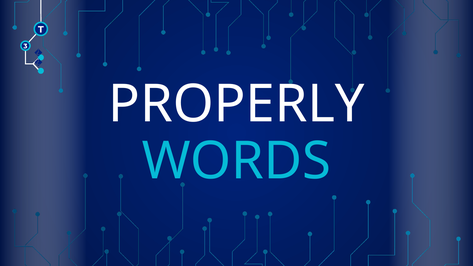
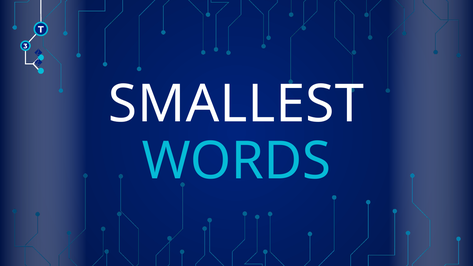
PROPERLY: PROPERLY -> SMALLEST
